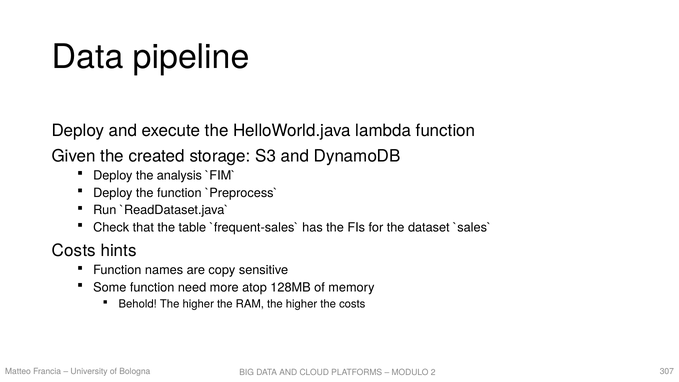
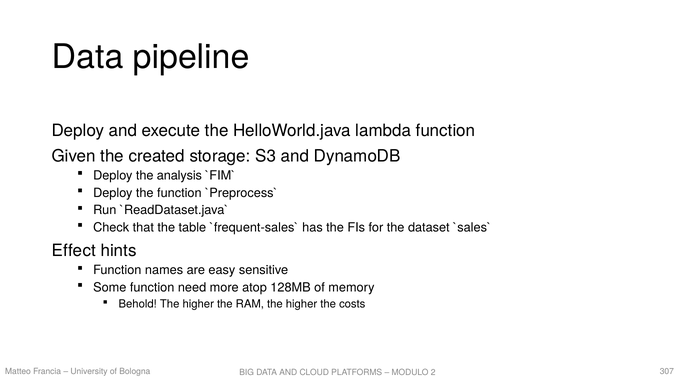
Costs at (74, 251): Costs -> Effect
copy: copy -> easy
